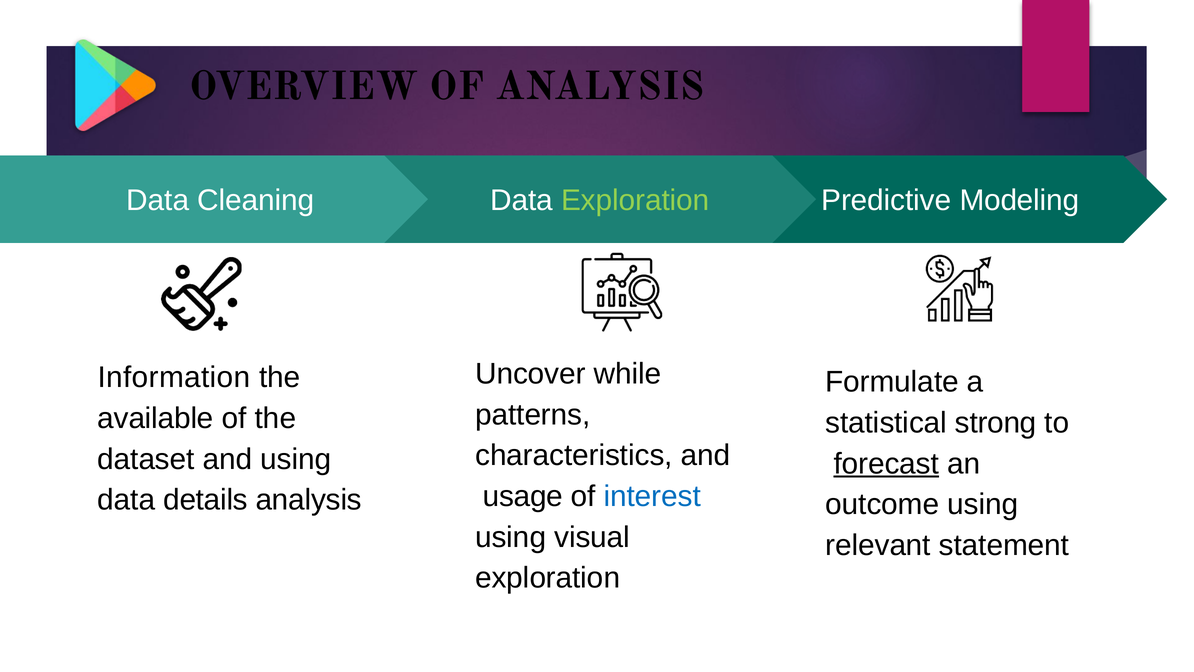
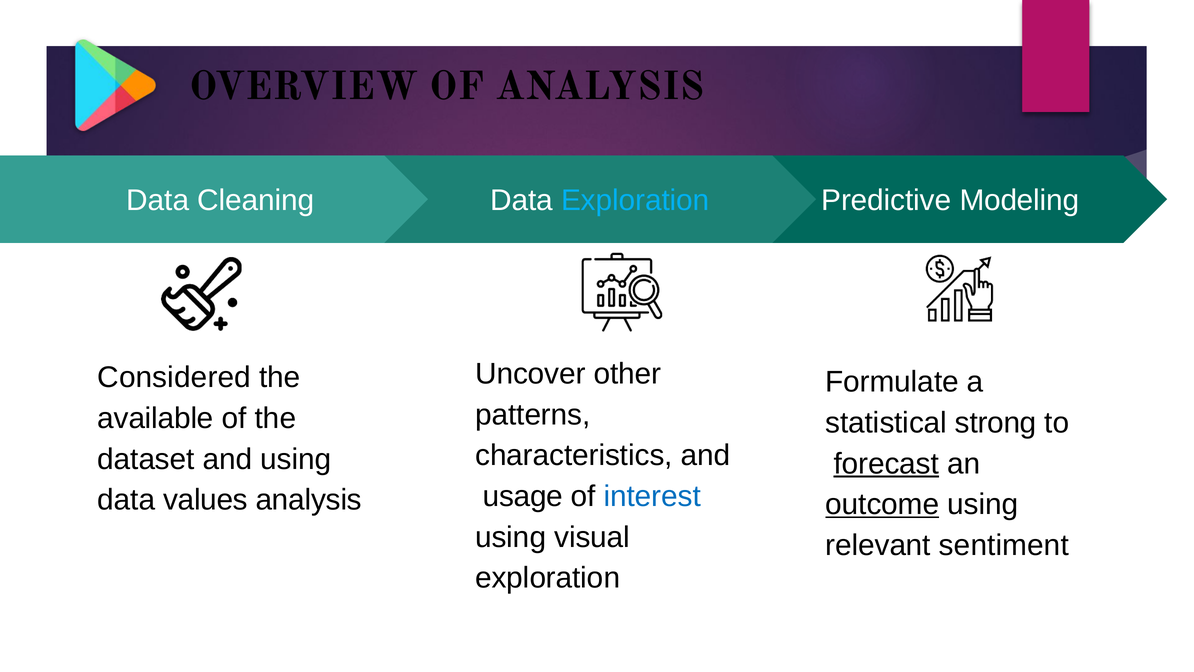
Exploration at (635, 200) colour: light green -> light blue
while: while -> other
Information: Information -> Considered
details: details -> values
outcome underline: none -> present
statement: statement -> sentiment
